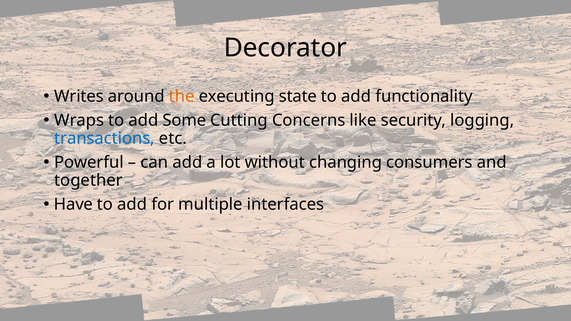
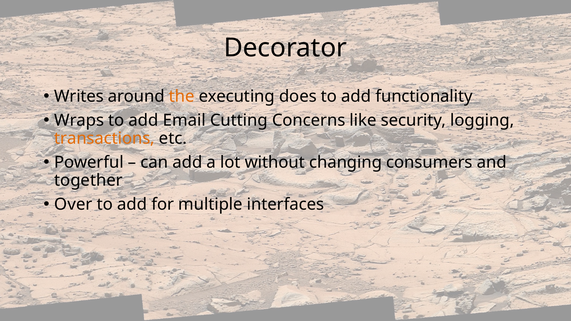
state: state -> does
Some: Some -> Email
transactions colour: blue -> orange
Have: Have -> Over
